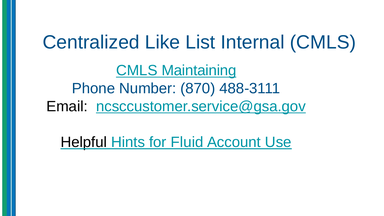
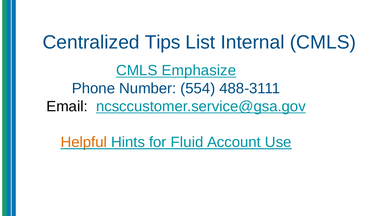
Like: Like -> Tips
Maintaining: Maintaining -> Emphasize
870: 870 -> 554
Helpful colour: black -> orange
